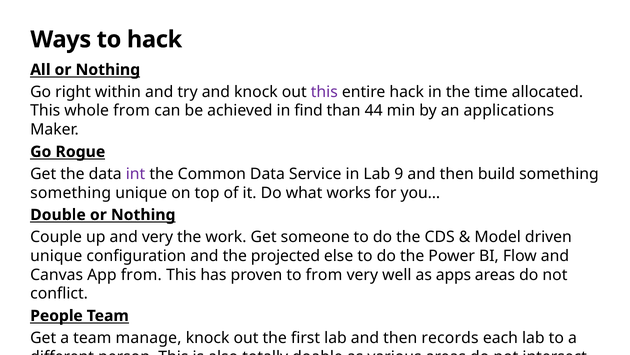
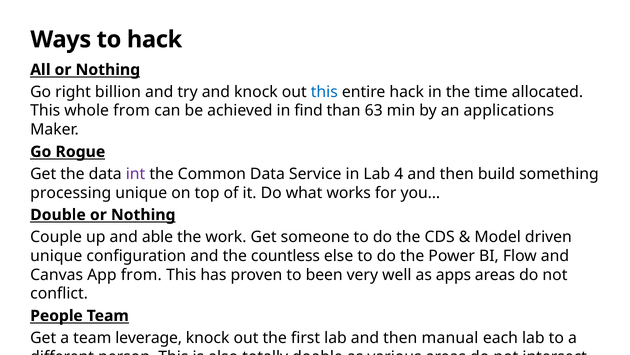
within: within -> billion
this at (324, 92) colour: purple -> blue
44: 44 -> 63
9: 9 -> 4
something at (71, 192): something -> processing
and very: very -> able
projected: projected -> countless
to from: from -> been
manage: manage -> leverage
records: records -> manual
